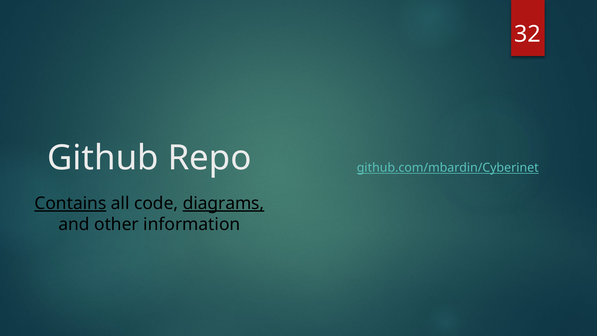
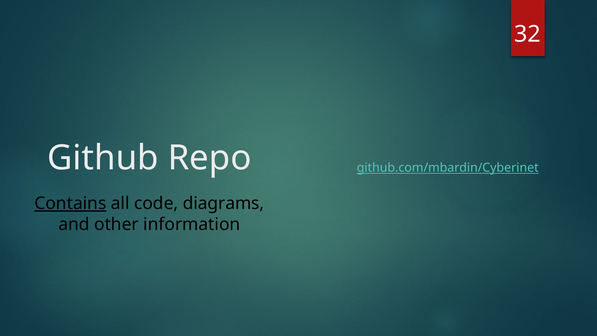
diagrams underline: present -> none
